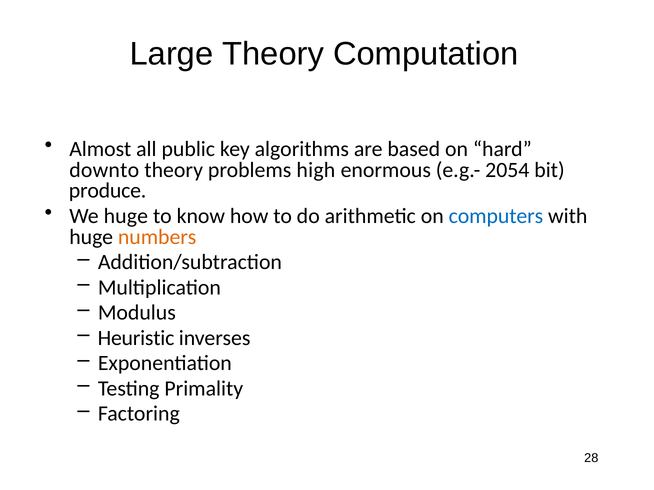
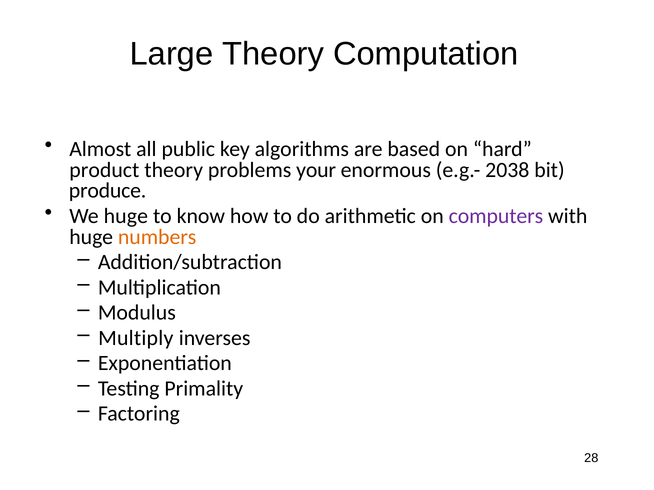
downto: downto -> product
high: high -> your
2054: 2054 -> 2038
computers colour: blue -> purple
Heuristic: Heuristic -> Multiply
